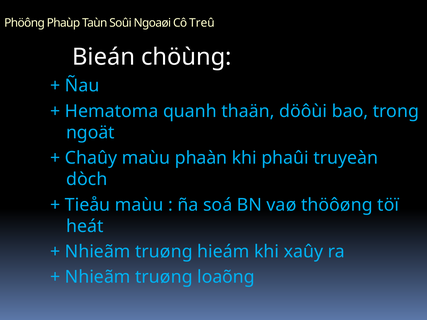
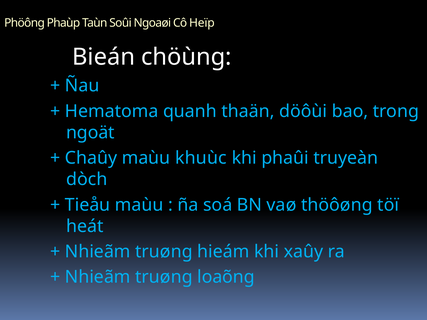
Treû: Treû -> Heïp
phaàn: phaàn -> khuùc
